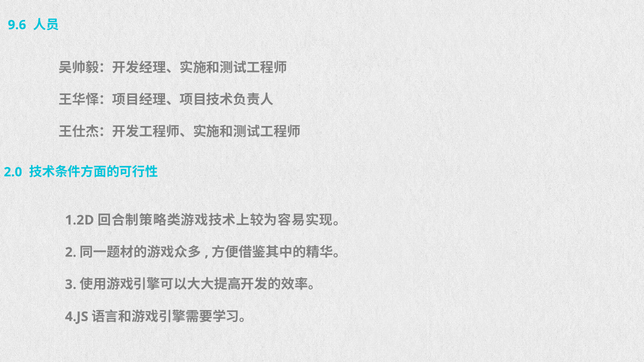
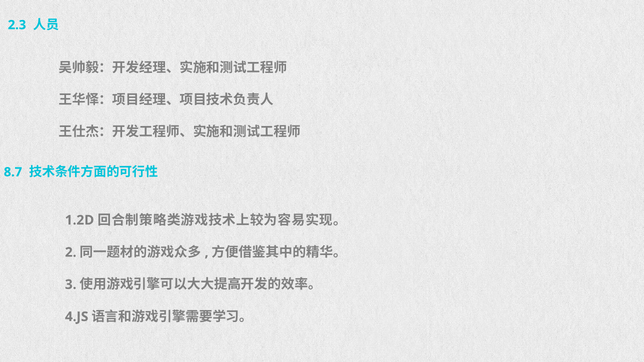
9.6: 9.6 -> 2.3
2.0: 2.0 -> 8.7
